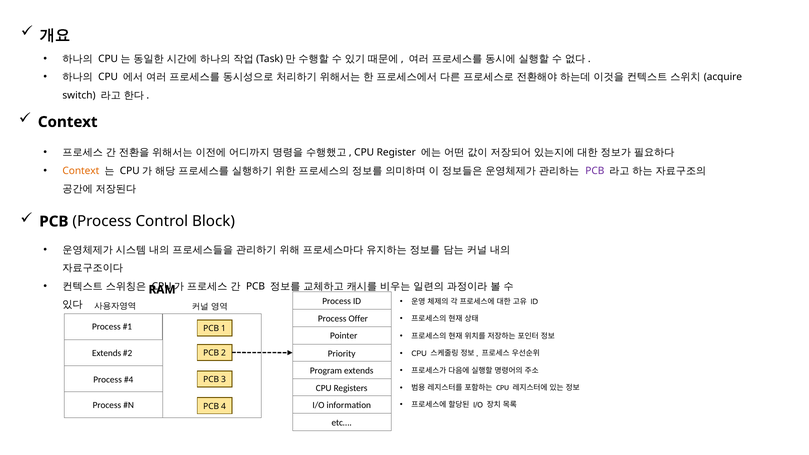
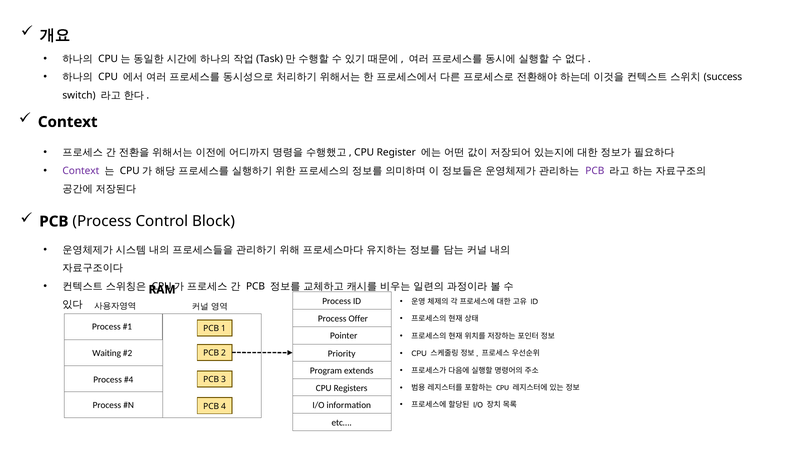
acquire: acquire -> success
Context at (81, 171) colour: orange -> purple
Extends at (107, 353): Extends -> Waiting
